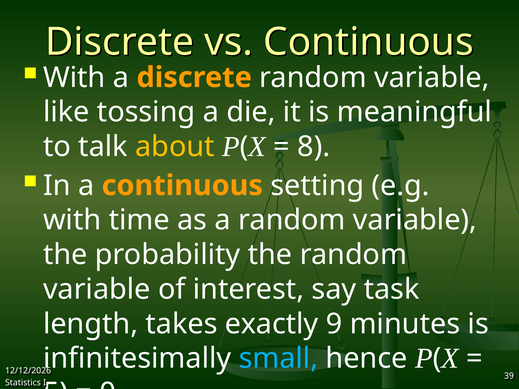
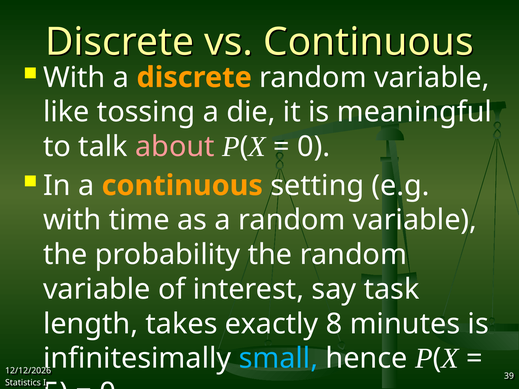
about colour: yellow -> pink
8 at (314, 147): 8 -> 0
9: 9 -> 8
